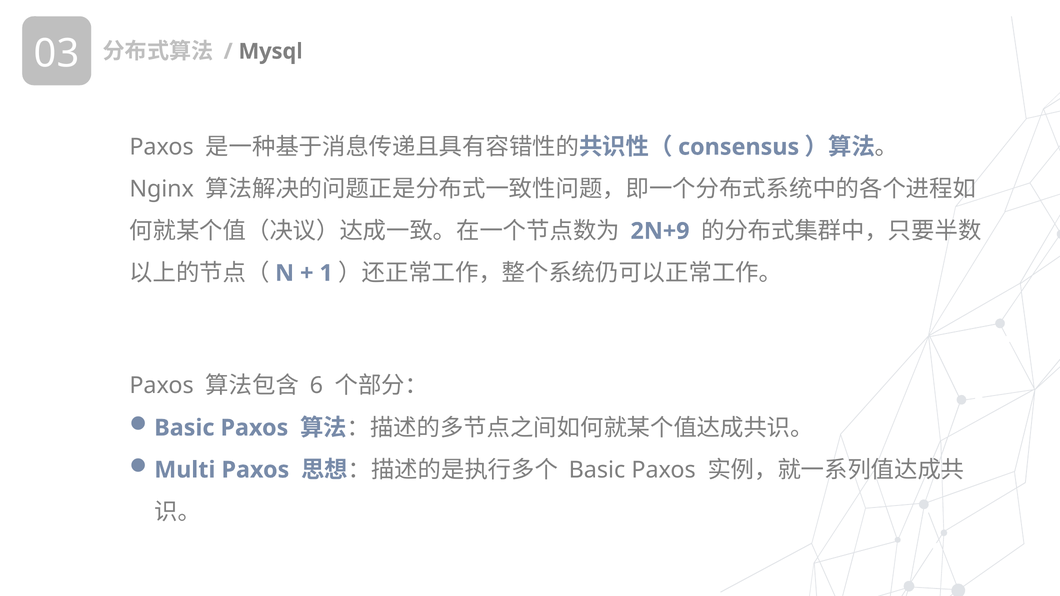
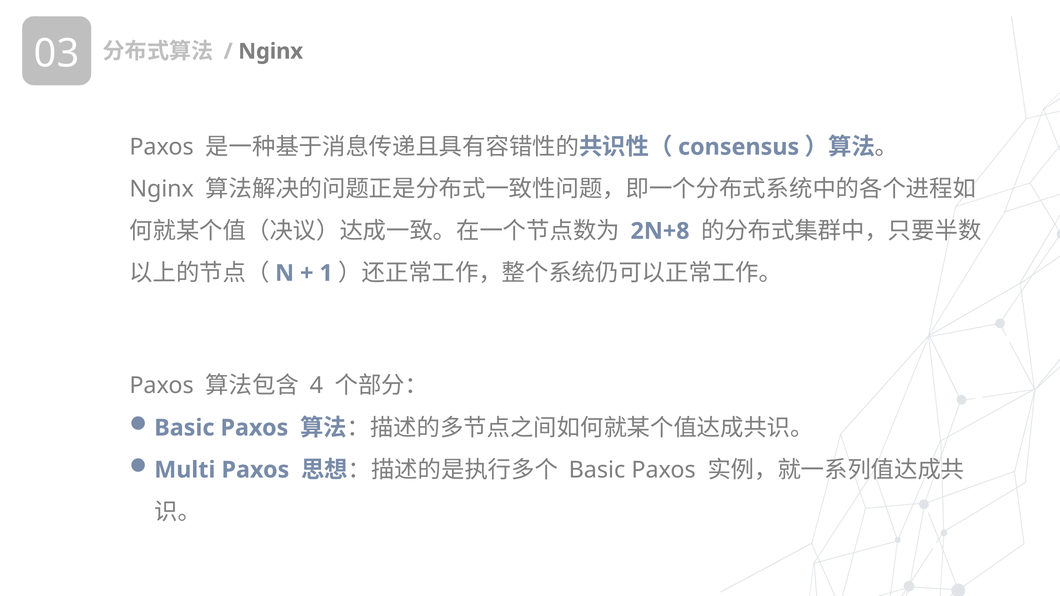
Mysql at (271, 51): Mysql -> Nginx
2N+9: 2N+9 -> 2N+8
6: 6 -> 4
